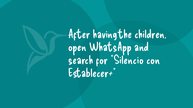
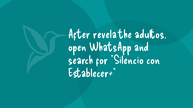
having: having -> revela
children: children -> adultos
